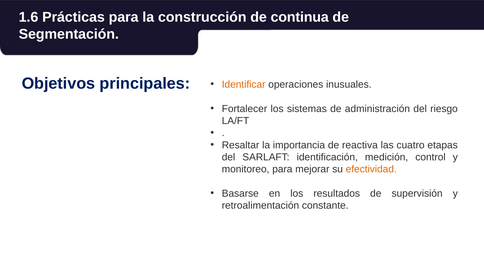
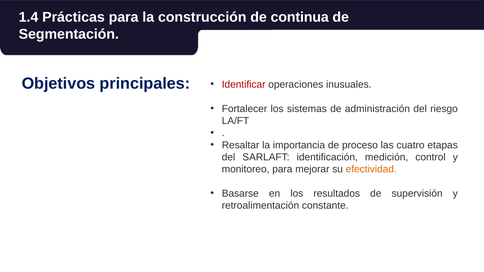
1.6: 1.6 -> 1.4
Identificar colour: orange -> red
reactiva: reactiva -> proceso
